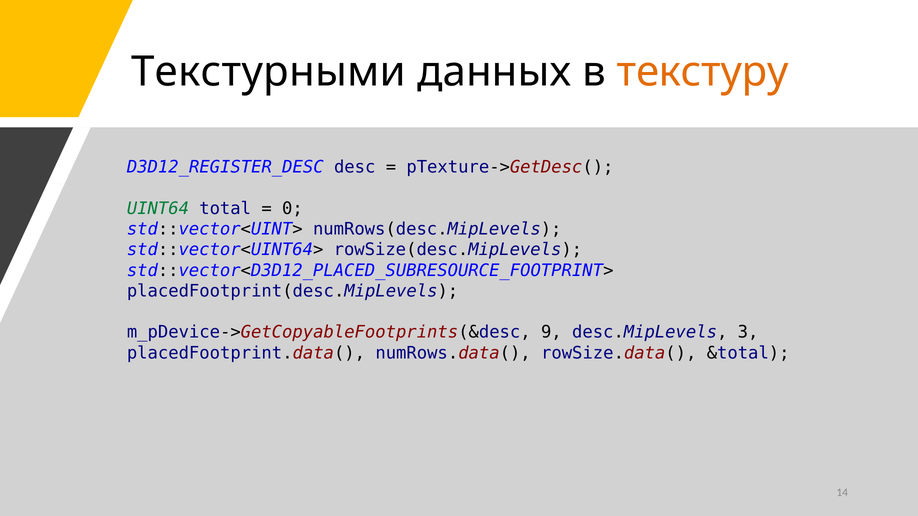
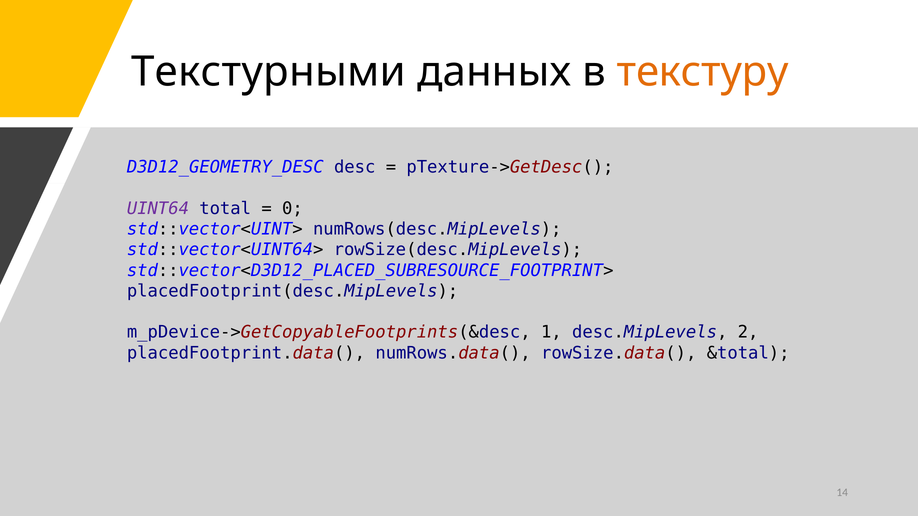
D3D12_REGISTER_DESC: D3D12_REGISTER_DESC -> D3D12_GEOMETRY_DESC
UINT64 colour: green -> purple
9: 9 -> 1
3: 3 -> 2
